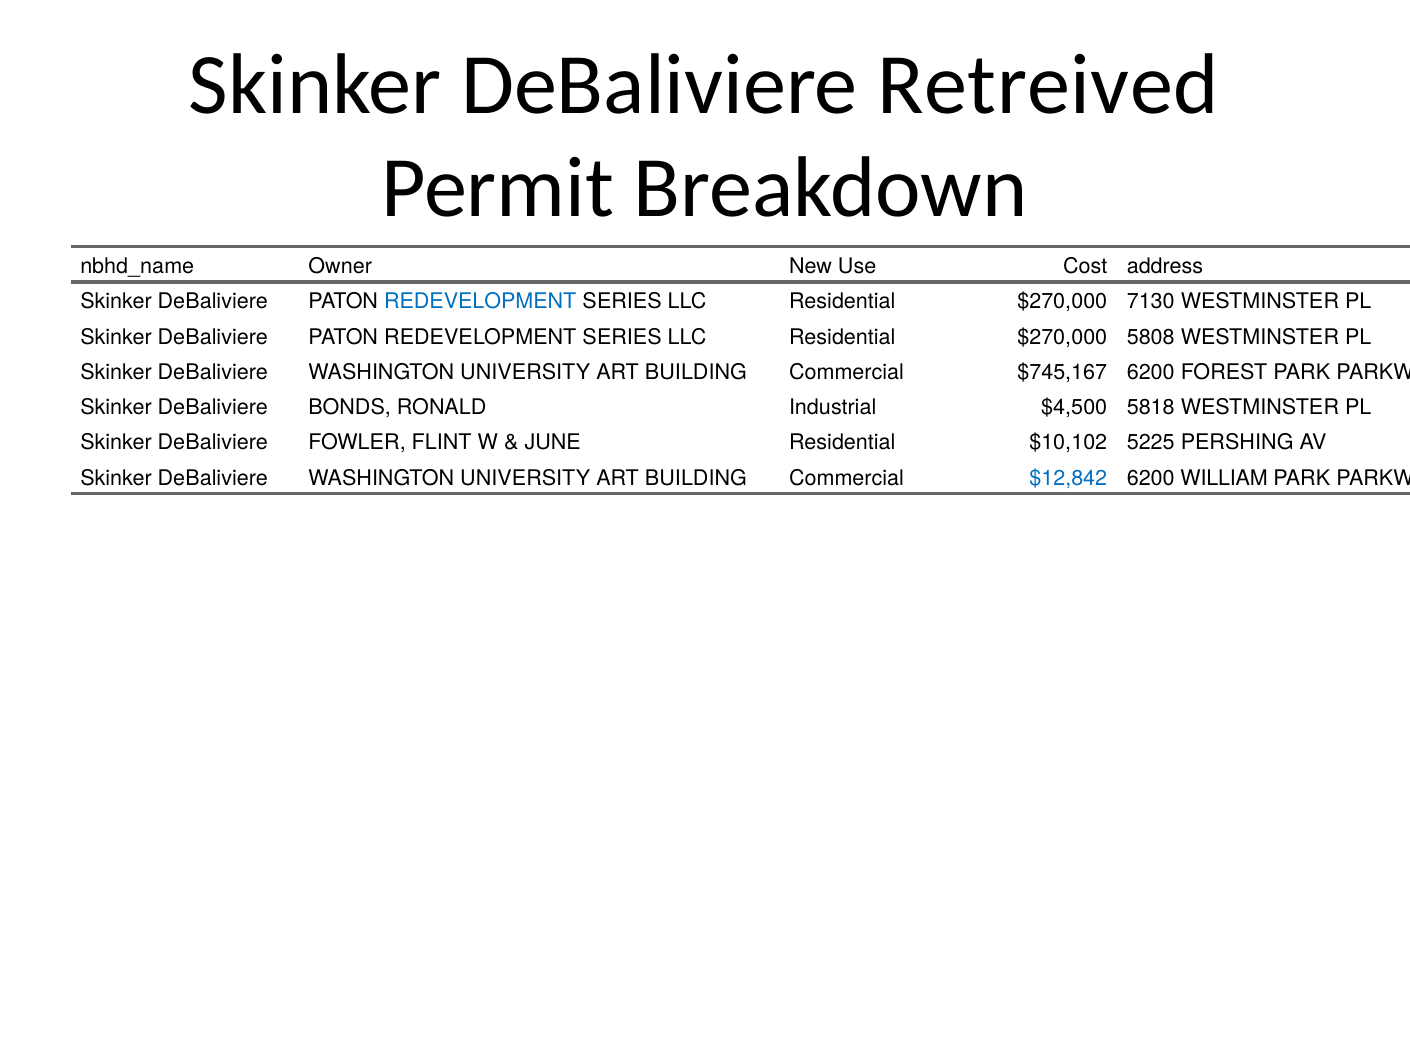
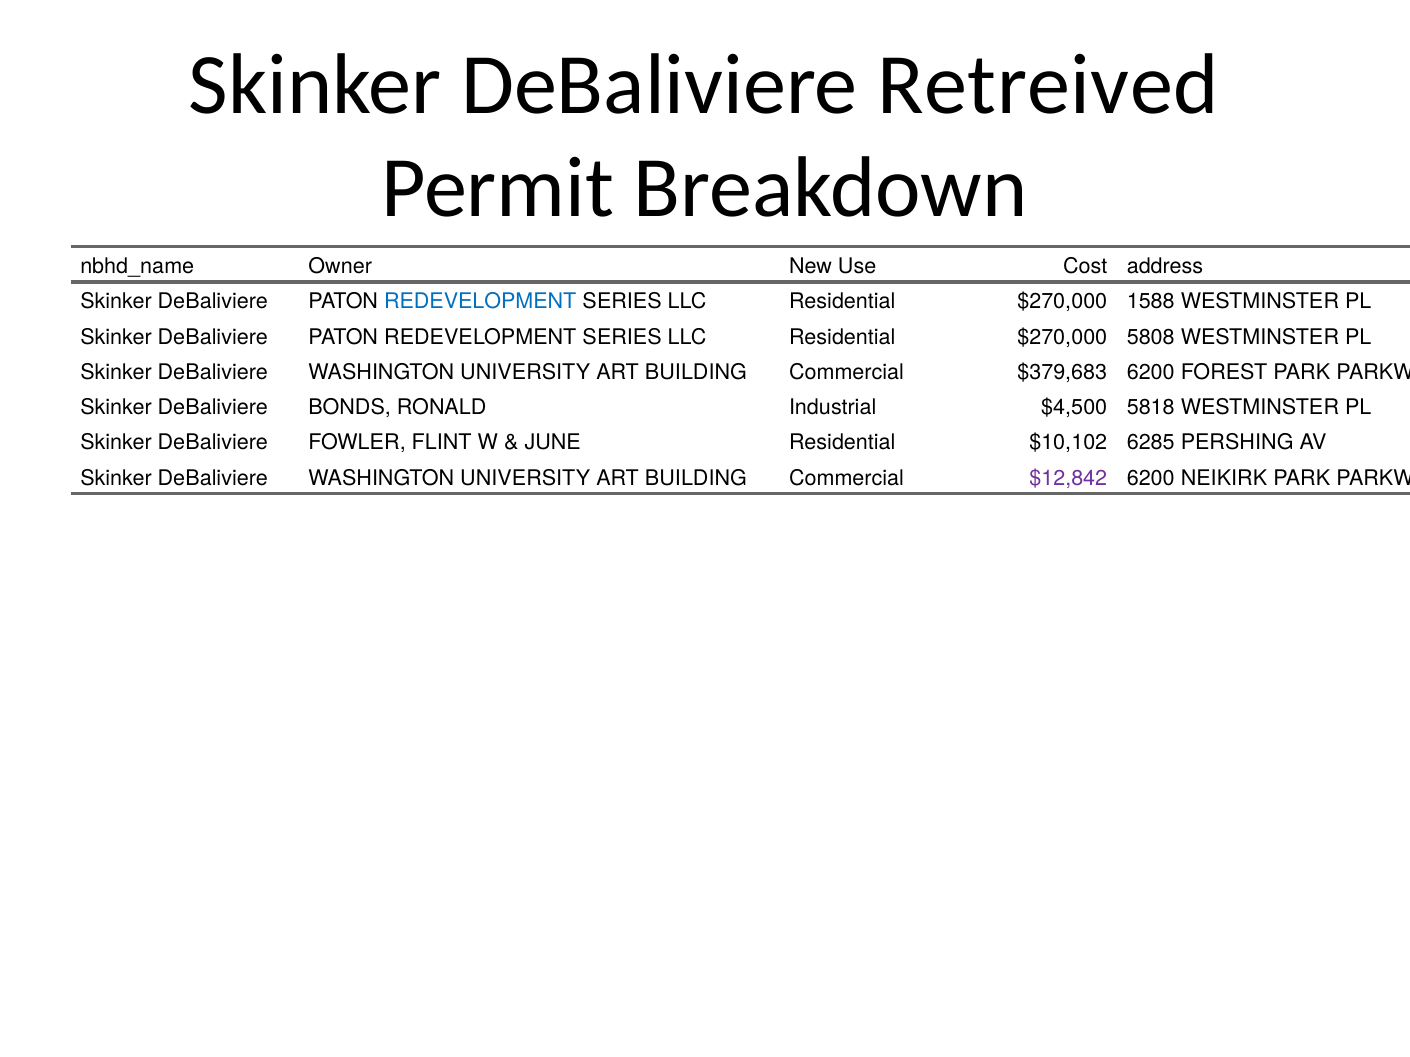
7130: 7130 -> 1588
$745,167: $745,167 -> $379,683
5225: 5225 -> 6285
$12,842 colour: blue -> purple
WILLIAM: WILLIAM -> NEIKIRK
